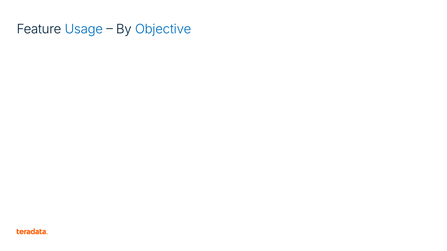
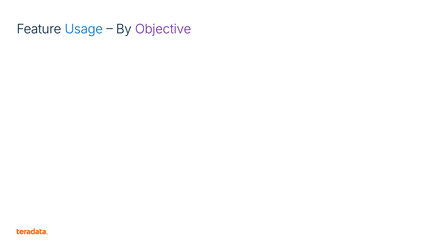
Objective colour: blue -> purple
